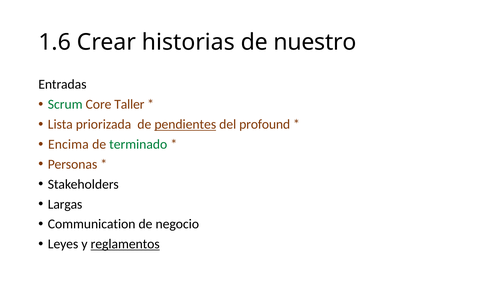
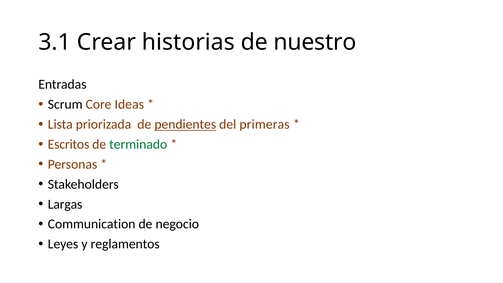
1.6: 1.6 -> 3.1
Scrum colour: green -> black
Taller: Taller -> Ideas
profound: profound -> primeras
Encima: Encima -> Escritos
reglamentos underline: present -> none
